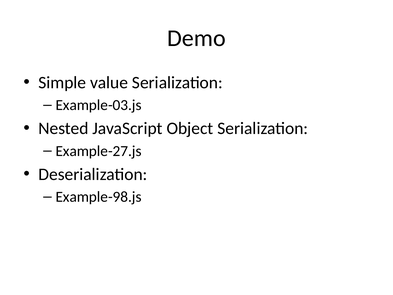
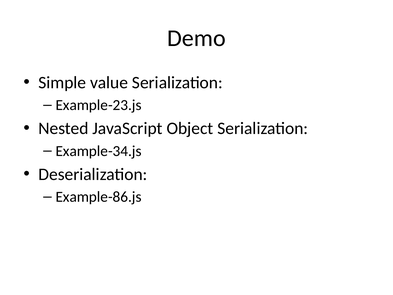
Example-03.js: Example-03.js -> Example-23.js
Example-27.js: Example-27.js -> Example-34.js
Example-98.js: Example-98.js -> Example-86.js
